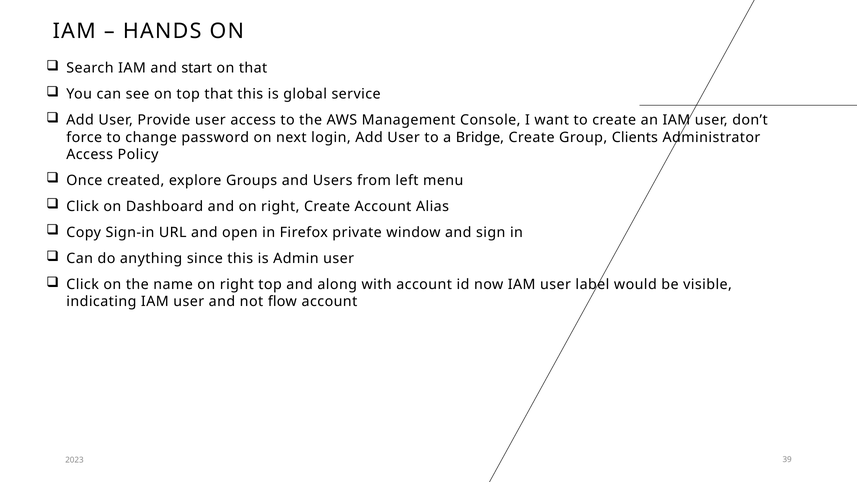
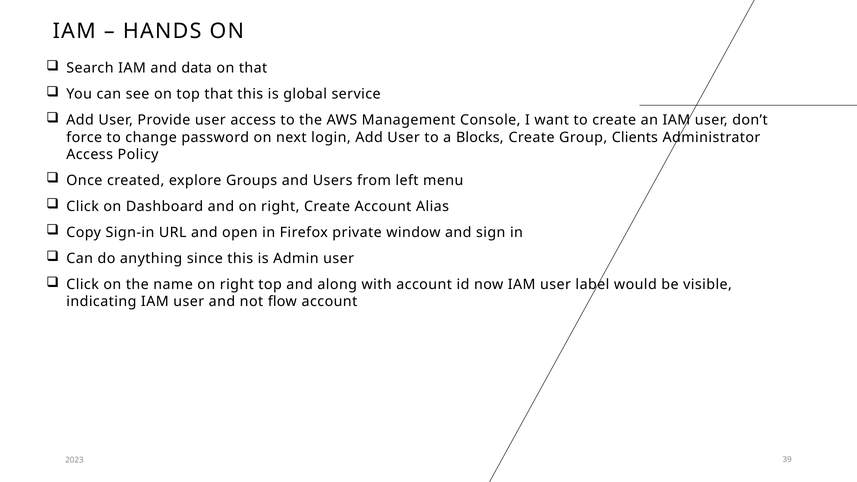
start: start -> data
Bridge: Bridge -> Blocks
